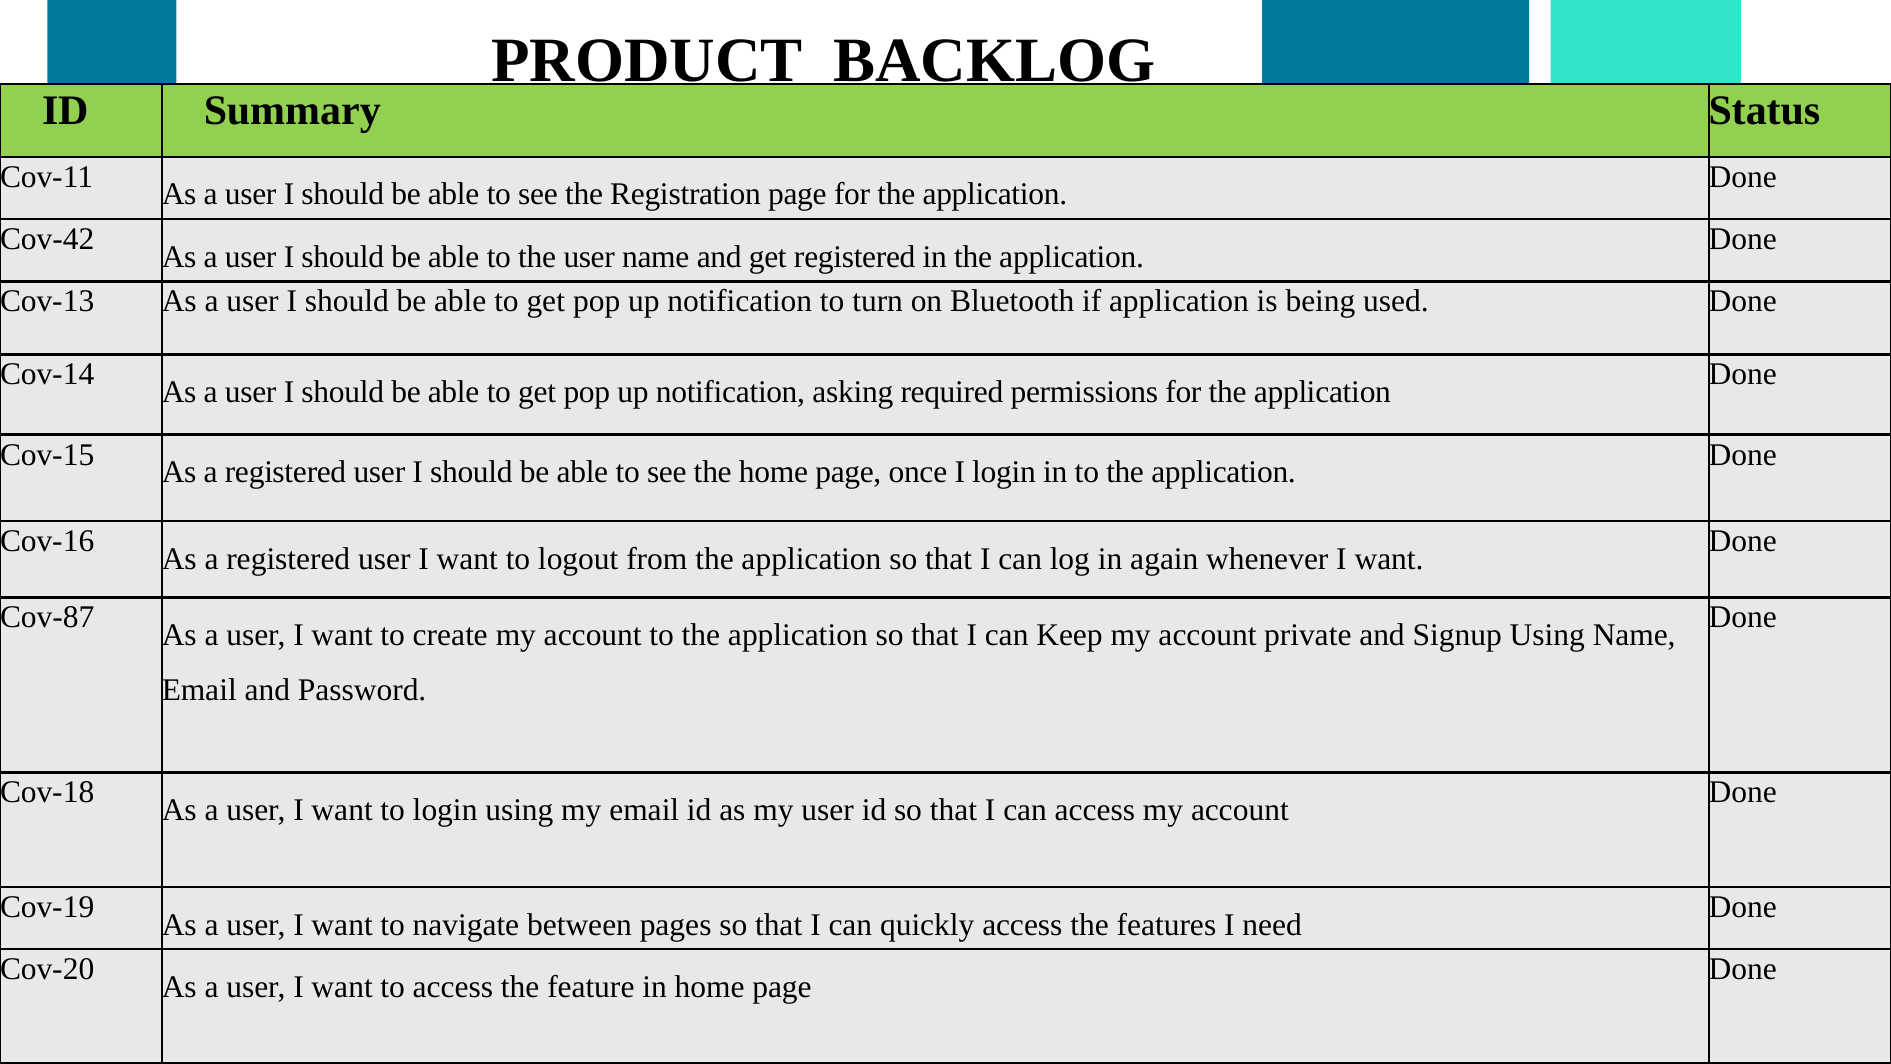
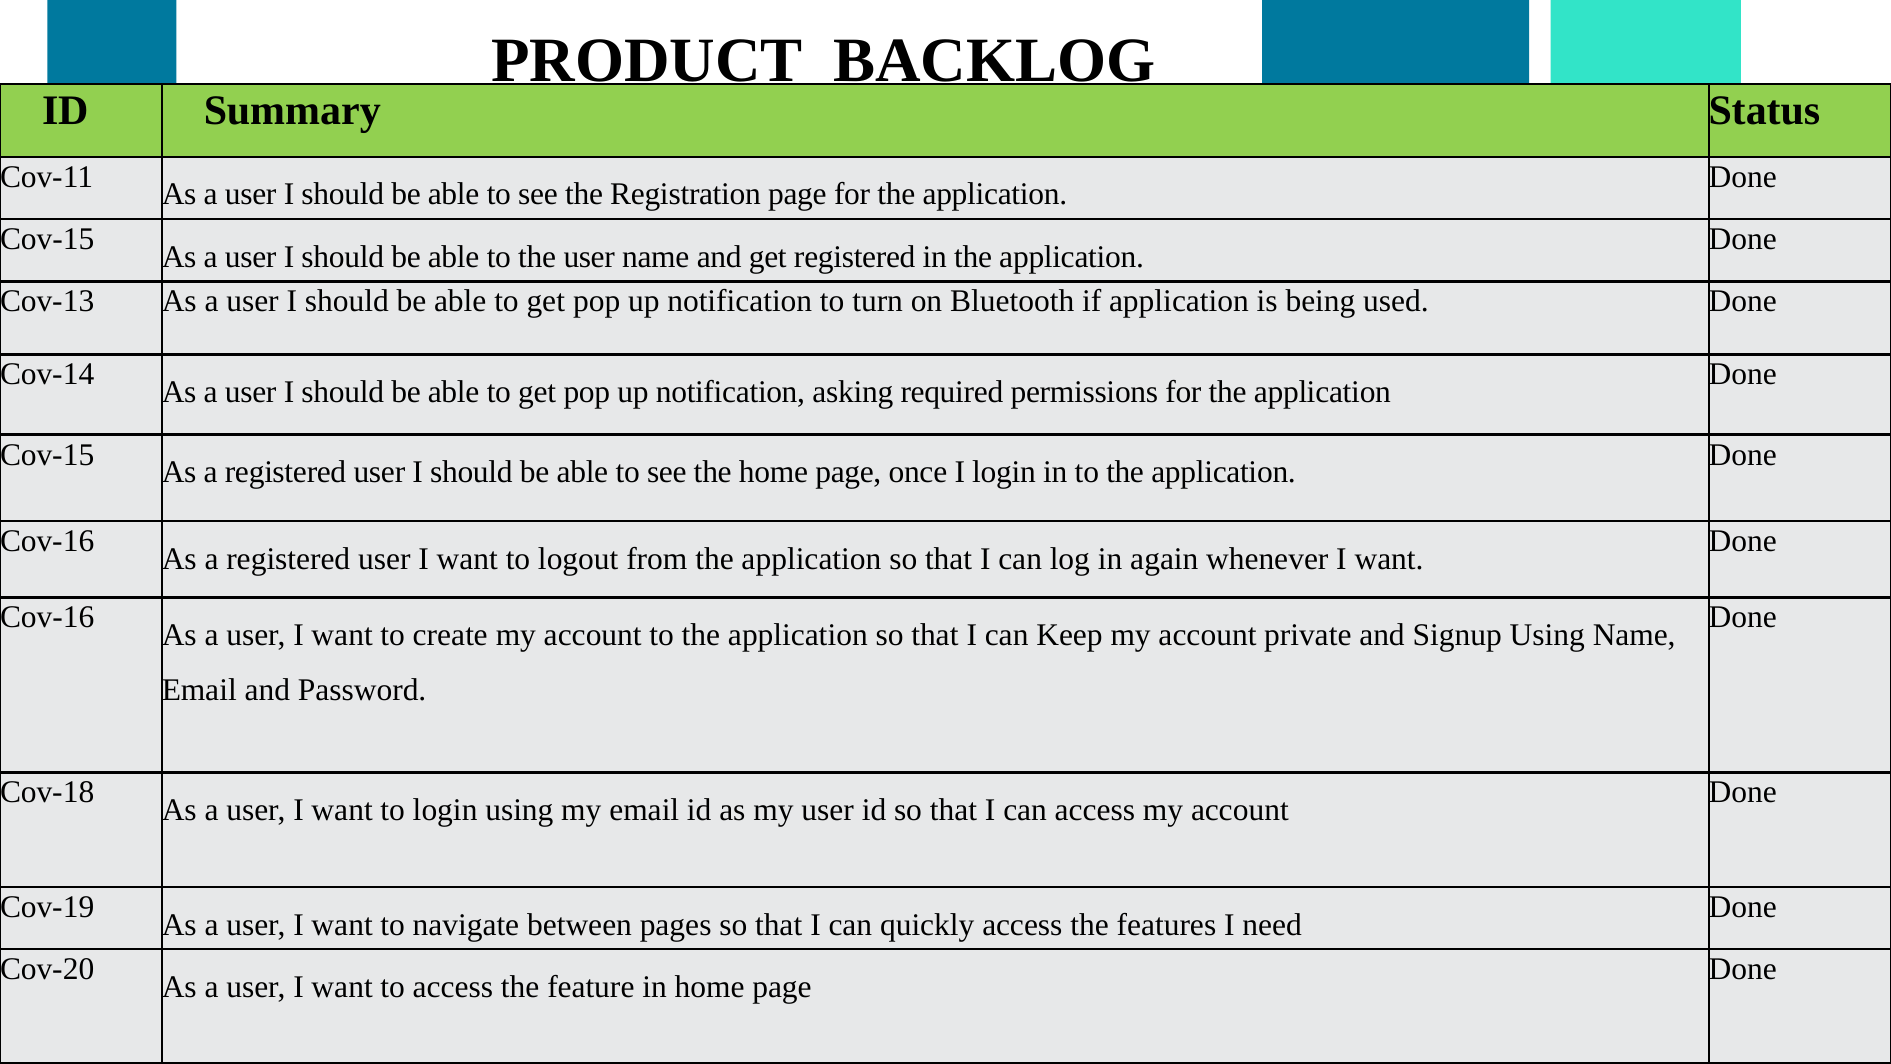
Cov-42 at (47, 239): Cov-42 -> Cov-15
Cov-87 at (47, 617): Cov-87 -> Cov-16
